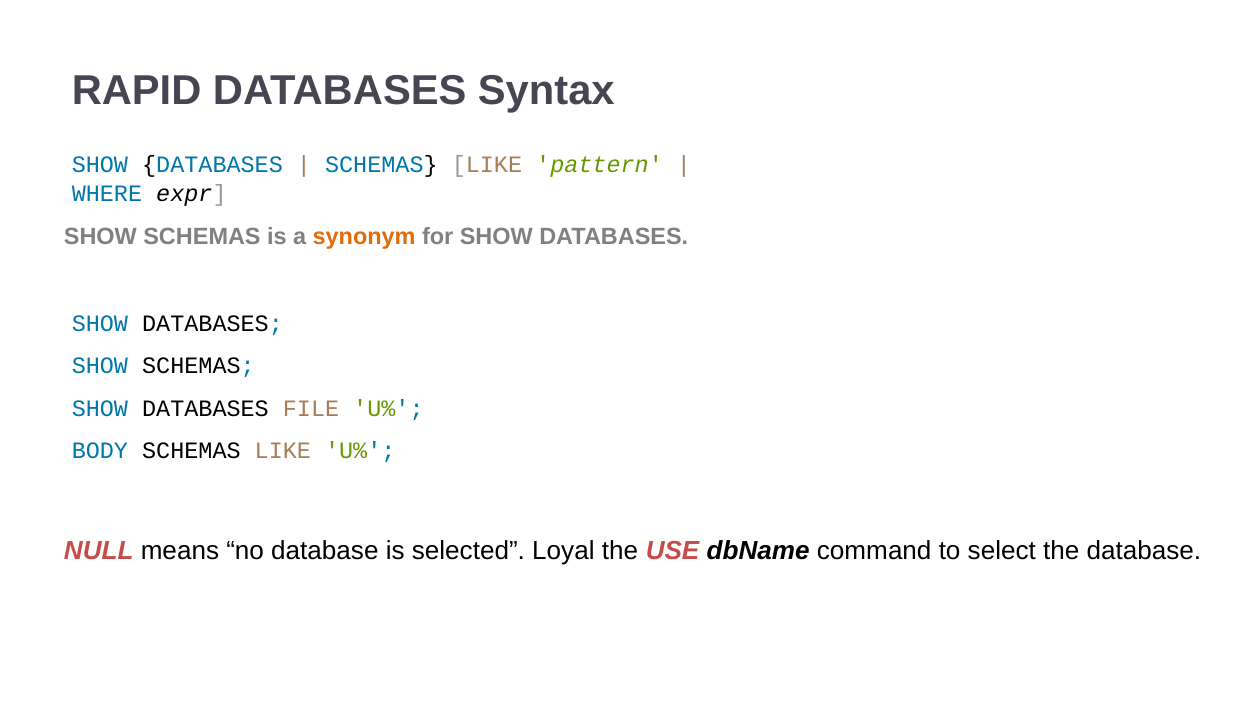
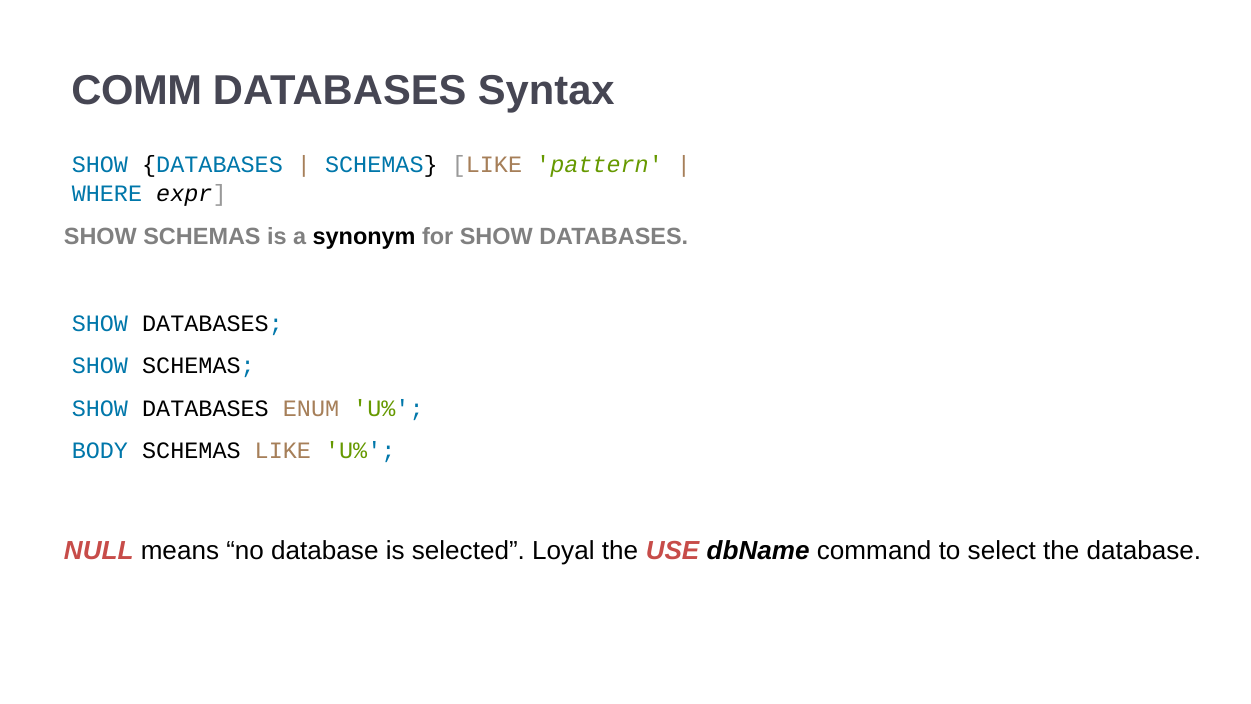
RAPID: RAPID -> COMM
synonym colour: orange -> black
FILE: FILE -> ENUM
